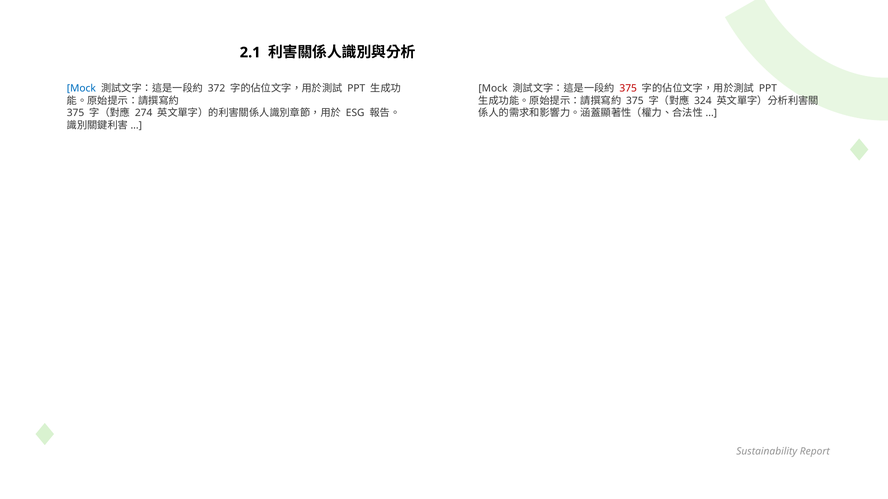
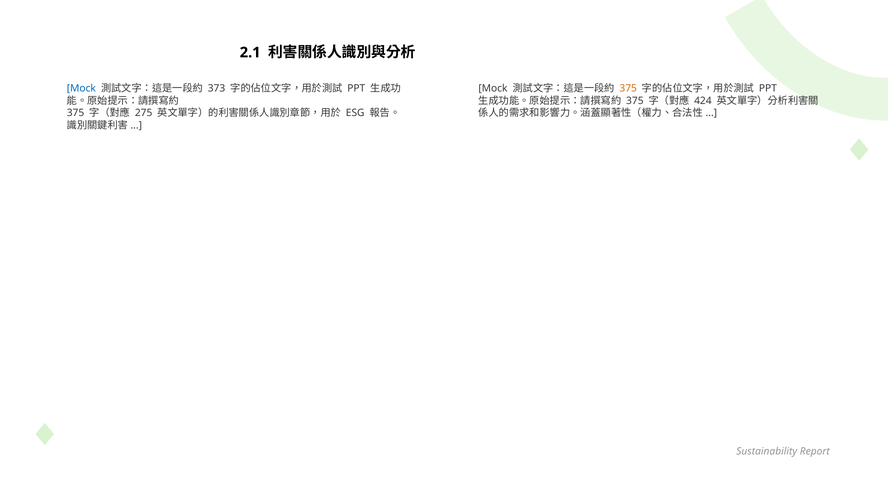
372: 372 -> 373
375 at (628, 89) colour: red -> orange
324: 324 -> 424
274: 274 -> 275
